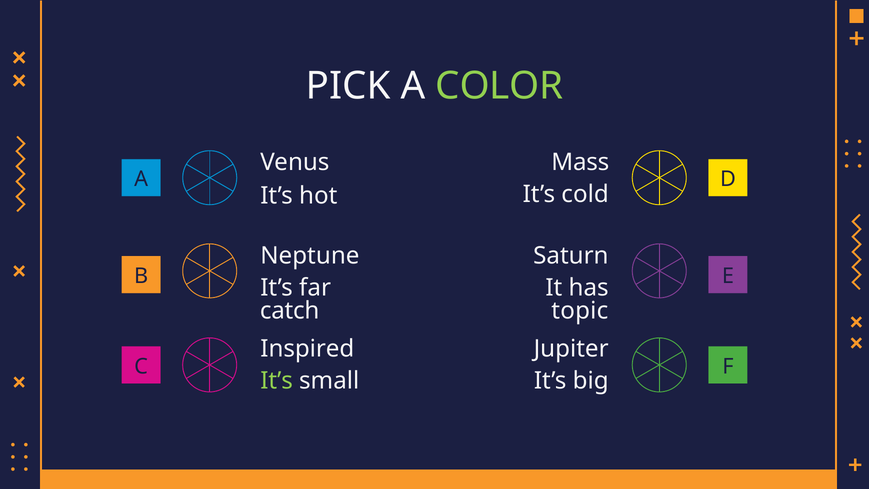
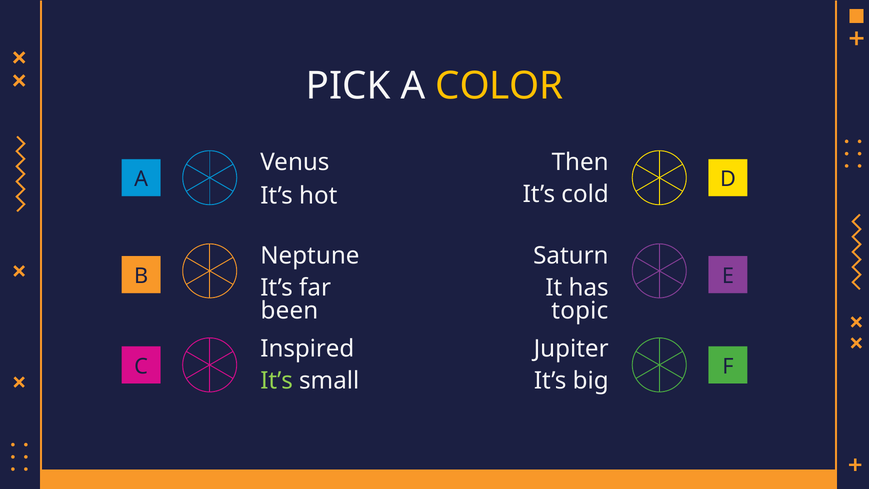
COLOR colour: light green -> yellow
Mass: Mass -> Then
catch: catch -> been
